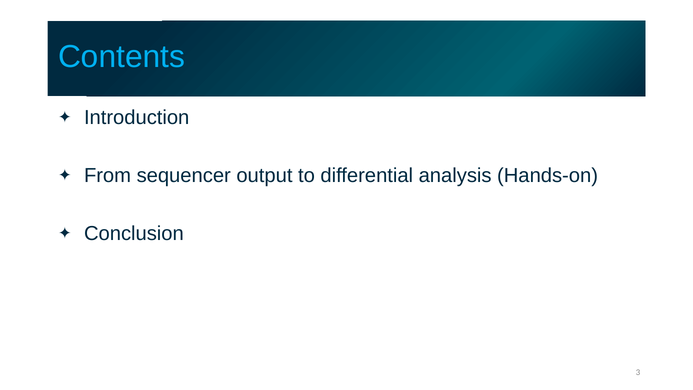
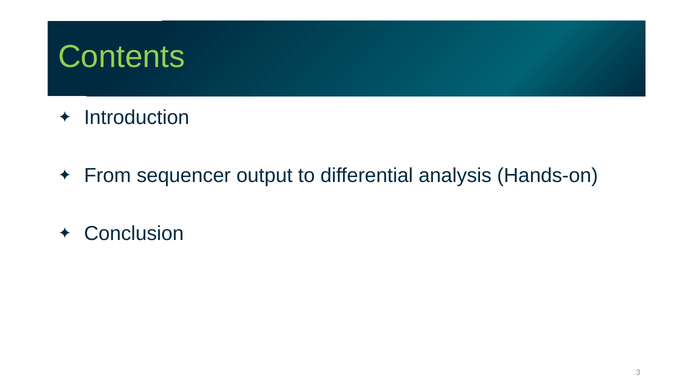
Contents colour: light blue -> light green
